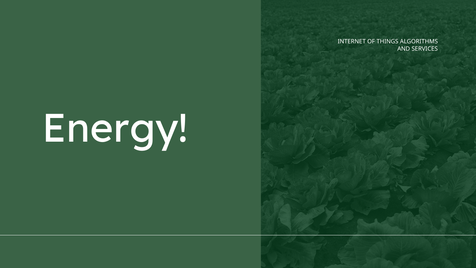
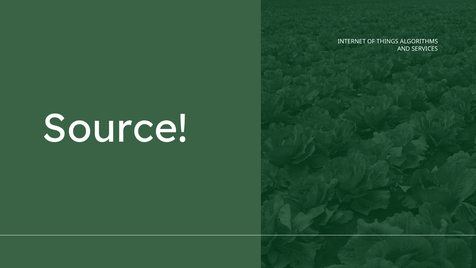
Energy: Energy -> Source
